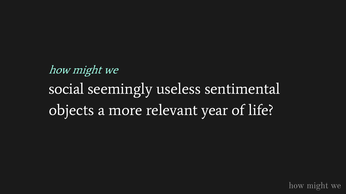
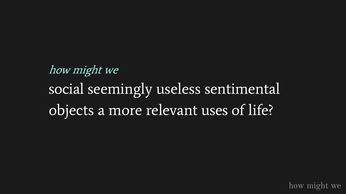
year: year -> uses
